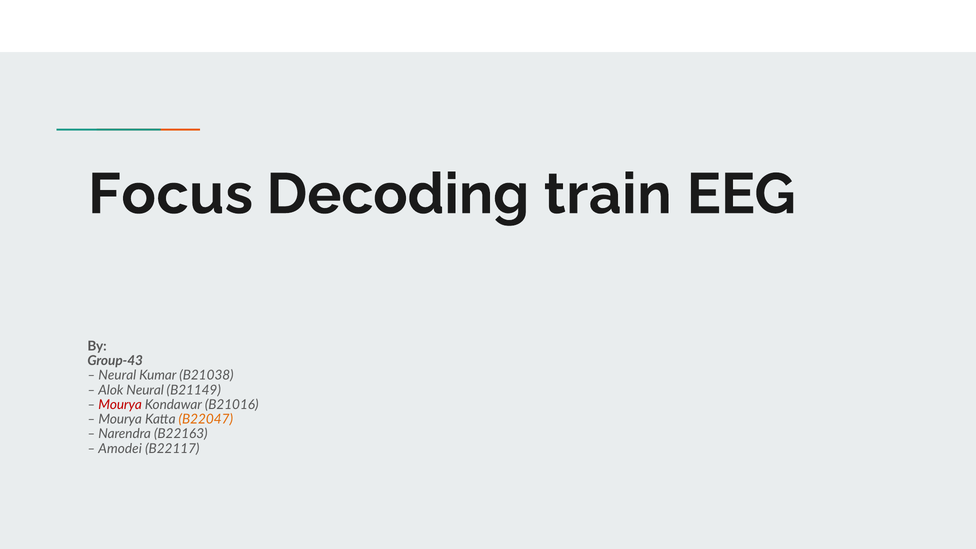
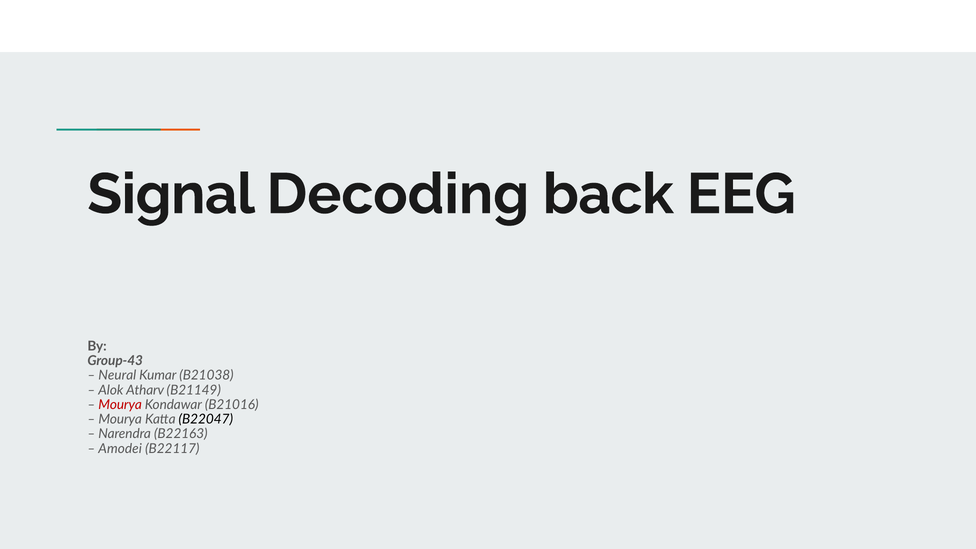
Focus: Focus -> Signal
train: train -> back
Alok Neural: Neural -> Atharv
B22047 colour: orange -> black
